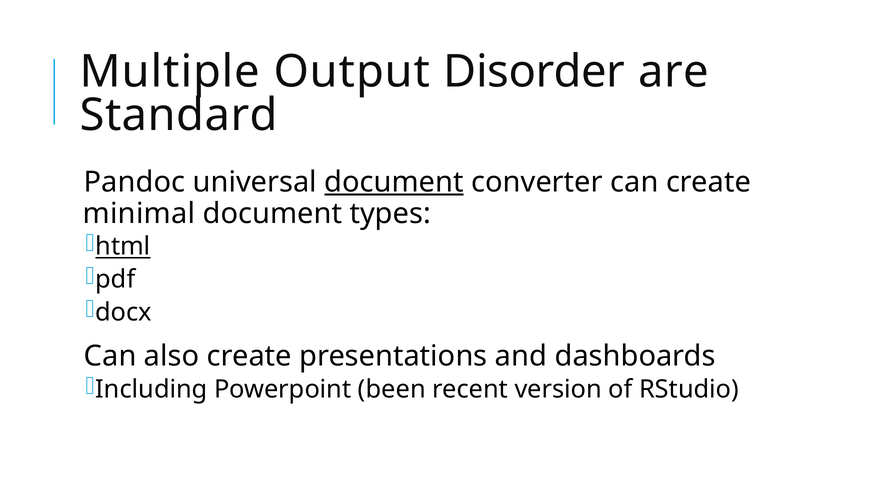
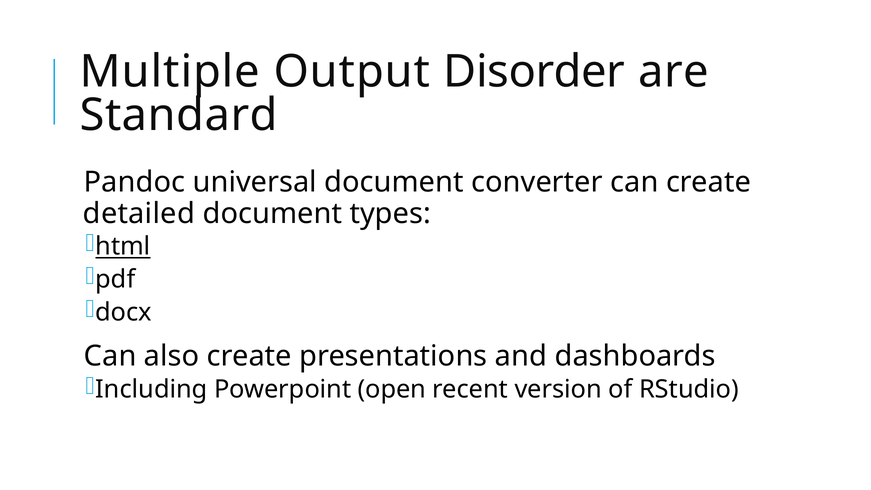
document at (394, 182) underline: present -> none
minimal: minimal -> detailed
been: been -> open
